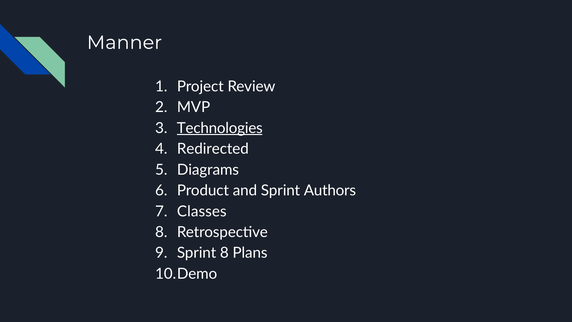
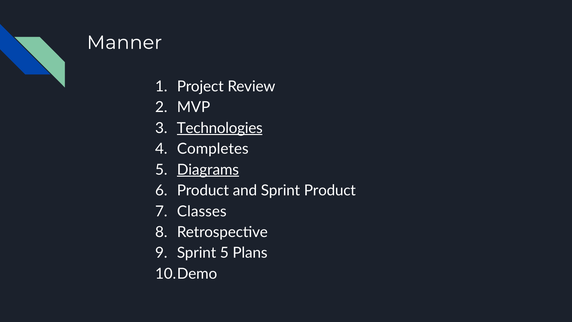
Redirected: Redirected -> Completes
Diagrams underline: none -> present
Sprint Authors: Authors -> Product
Sprint 8: 8 -> 5
